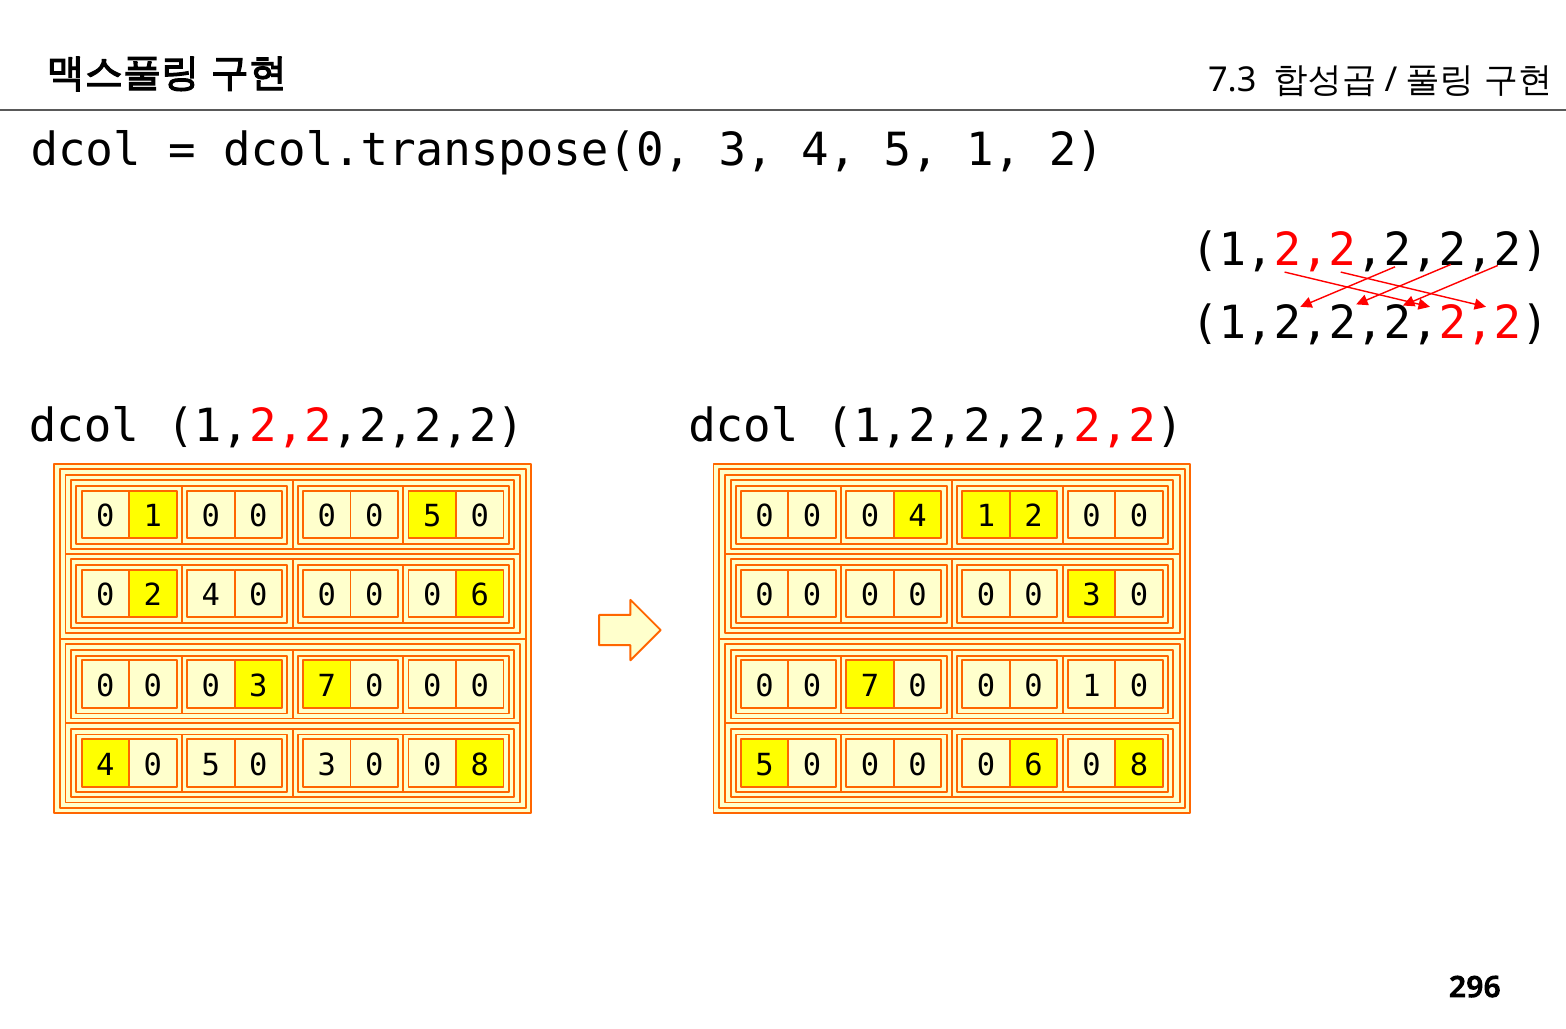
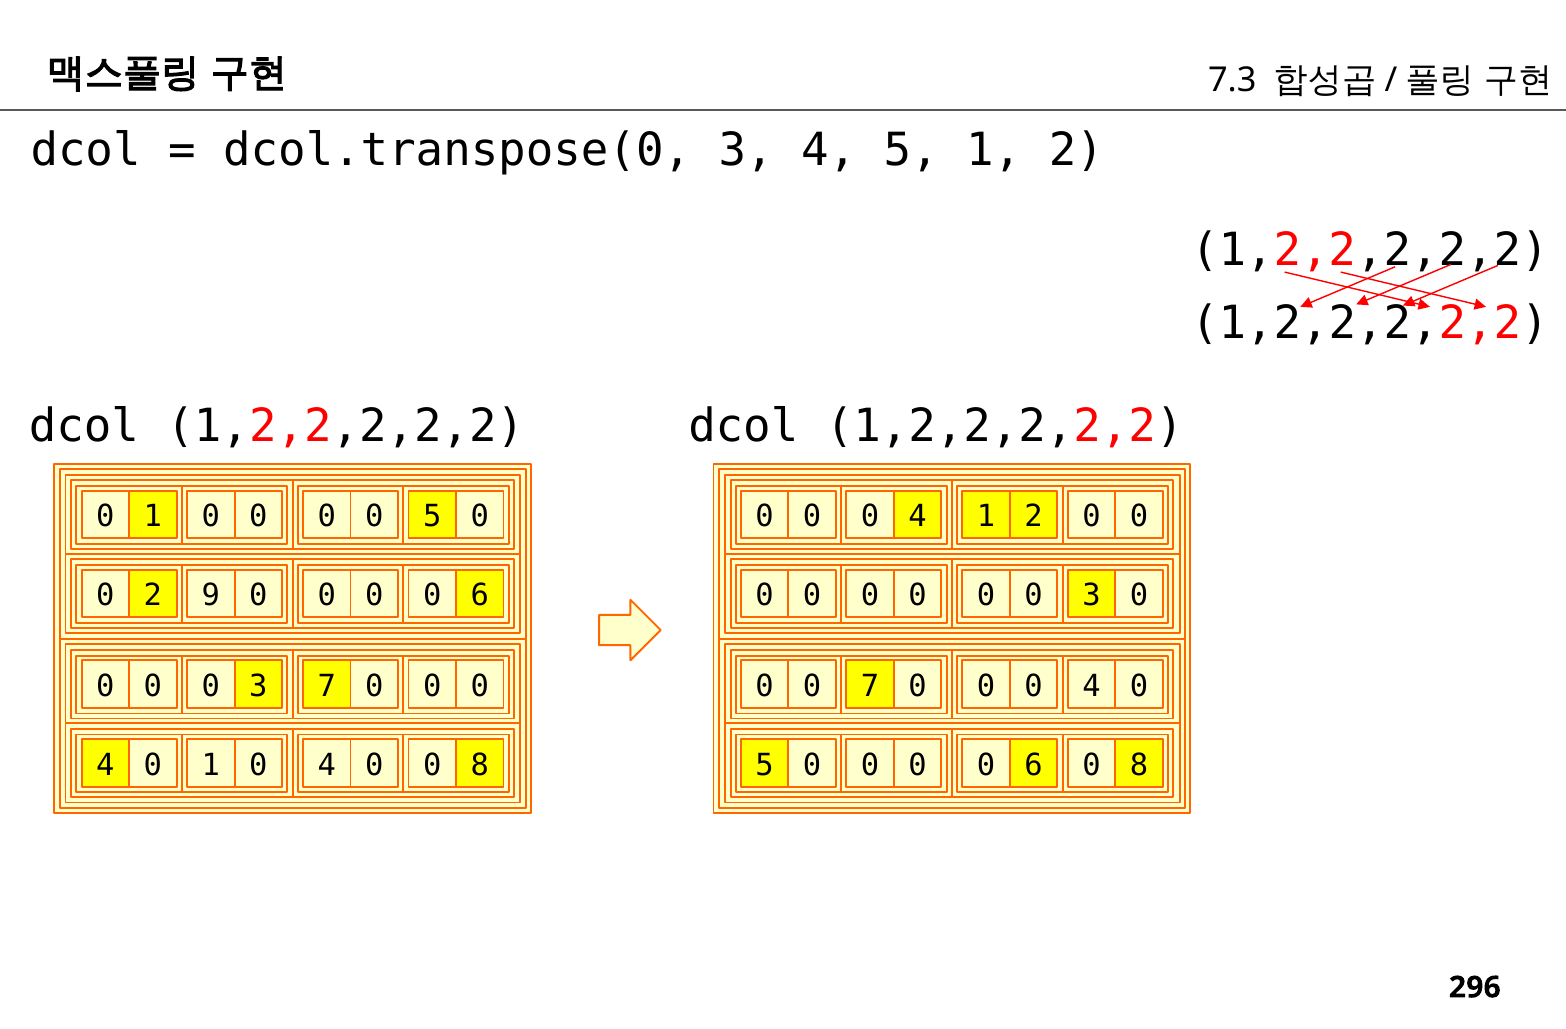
2 4: 4 -> 9
1 at (1091, 686): 1 -> 4
4 0 5: 5 -> 1
3 at (327, 765): 3 -> 4
